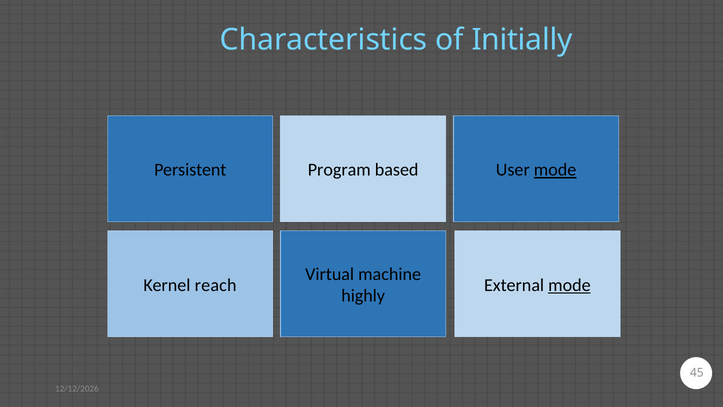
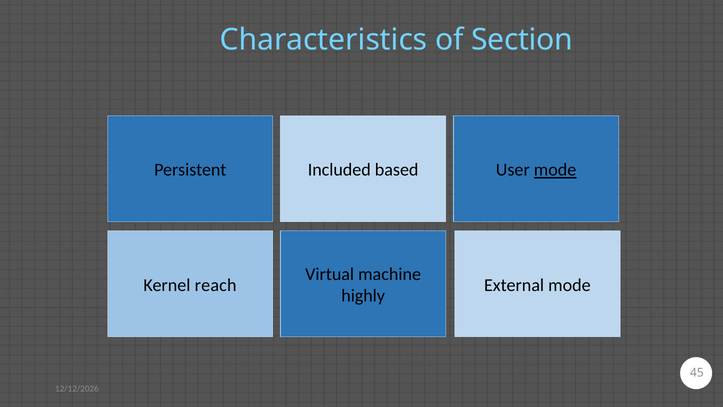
Initially: Initially -> Section
Program: Program -> Included
mode at (569, 285) underline: present -> none
